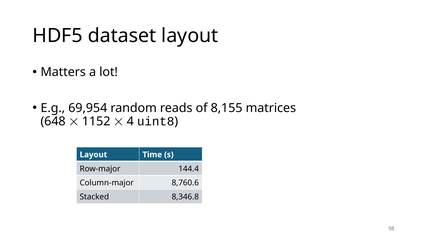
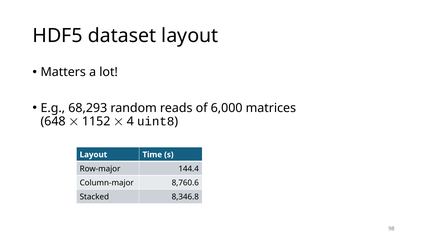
69,954: 69,954 -> 68,293
8,155: 8,155 -> 6,000
